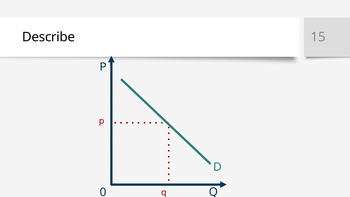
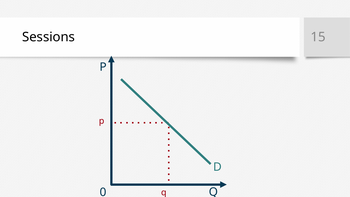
Describe: Describe -> Sessions
